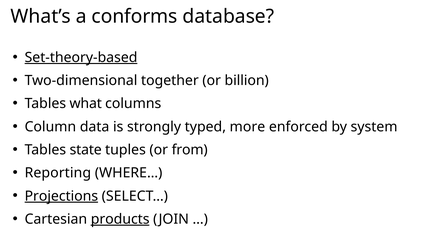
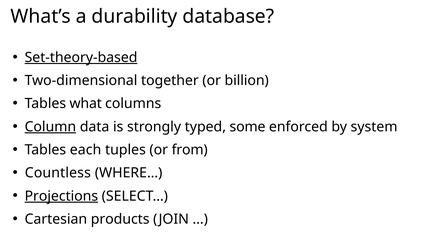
conforms: conforms -> durability
Column underline: none -> present
more: more -> some
state: state -> each
Reporting: Reporting -> Countless
products underline: present -> none
